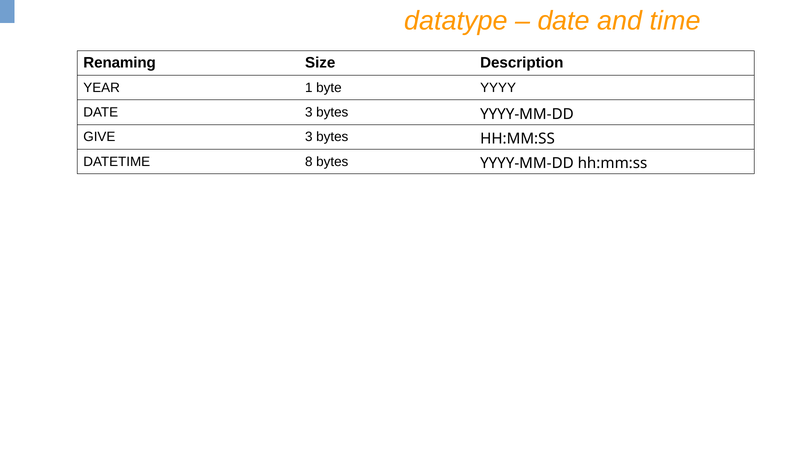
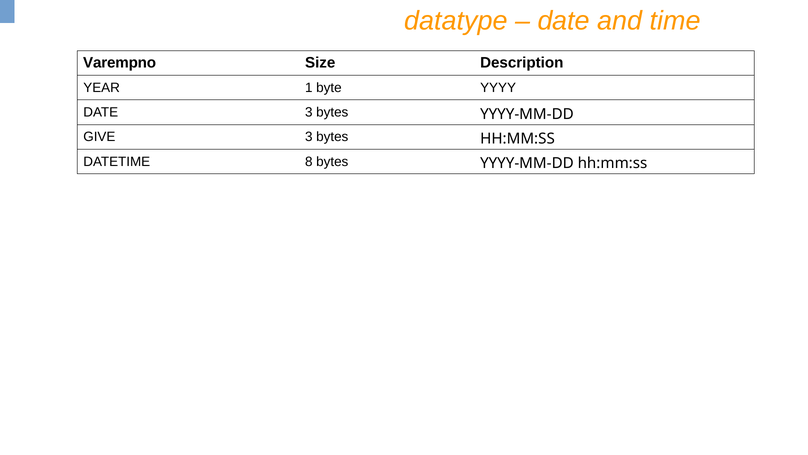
Renaming: Renaming -> Varempno
